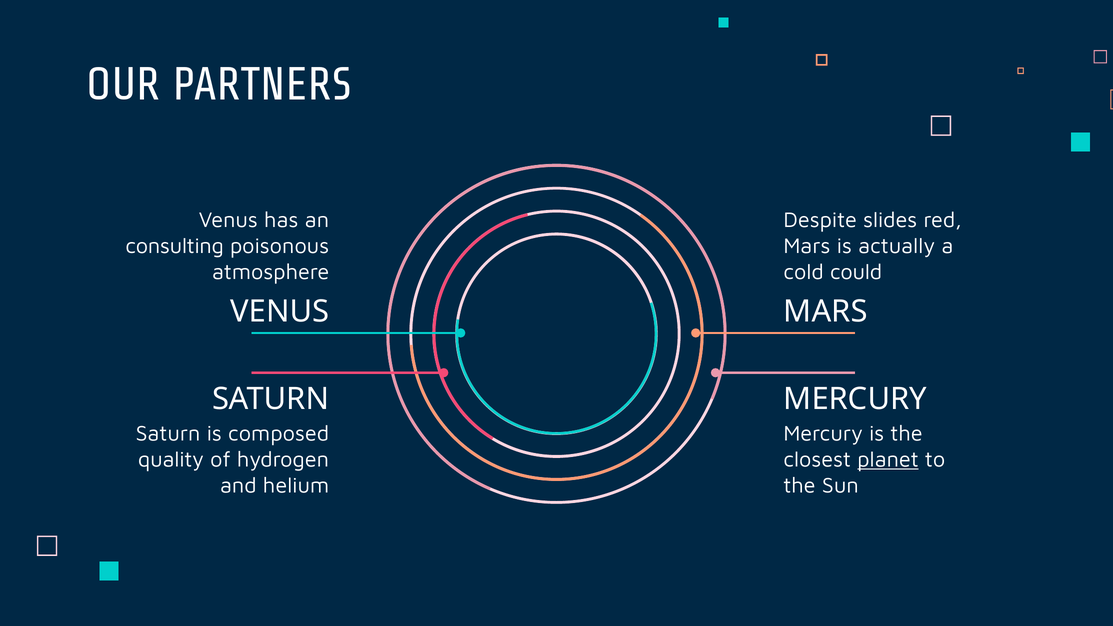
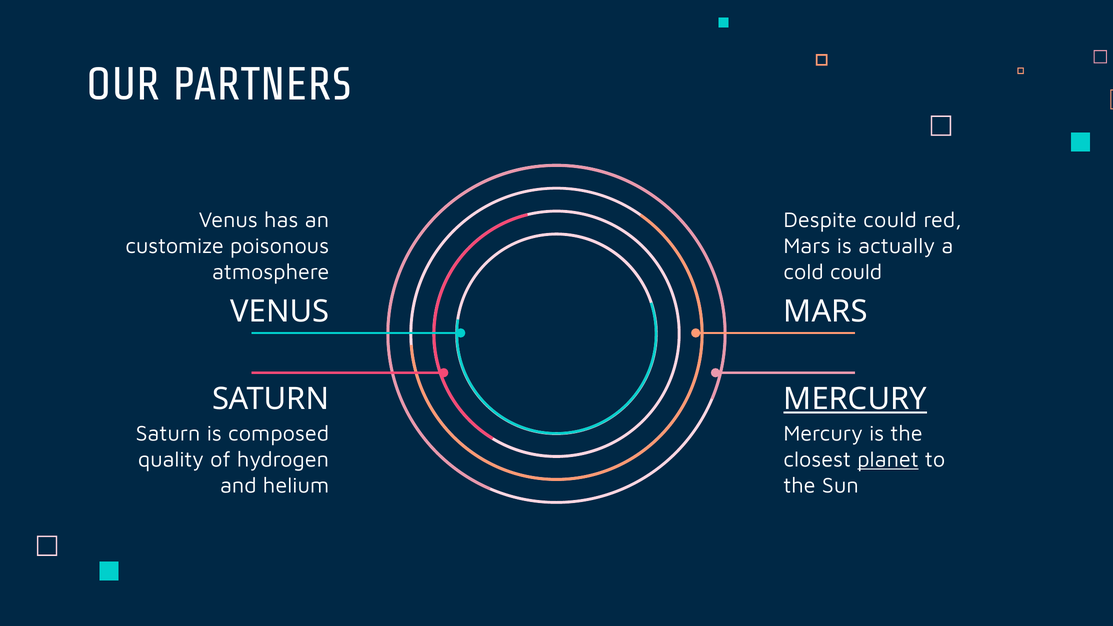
Despite slides: slides -> could
consulting: consulting -> customize
MERCURY at (855, 399) underline: none -> present
